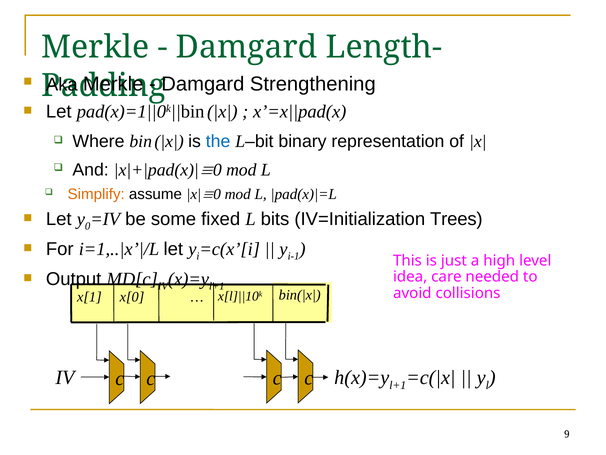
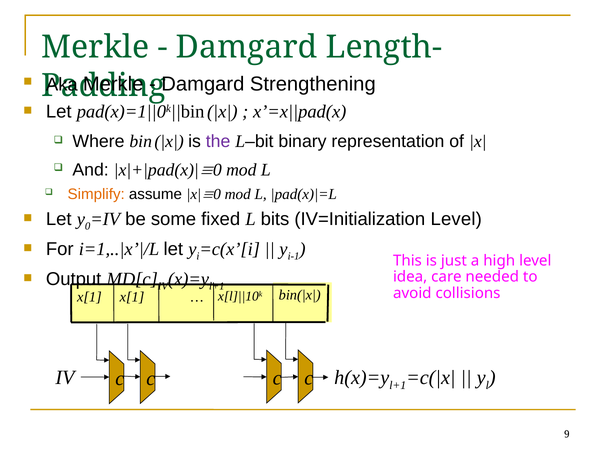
the colour: blue -> purple
IV=Initialization Trees: Trees -> Level
x[0 at (132, 297): x[0 -> x[1
